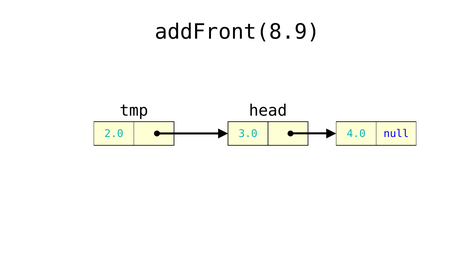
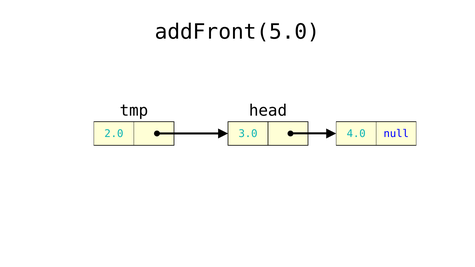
addFront(8.9: addFront(8.9 -> addFront(5.0
